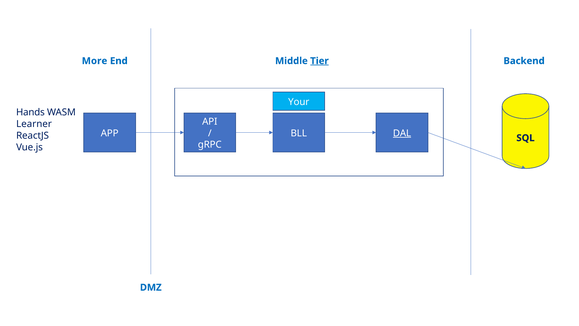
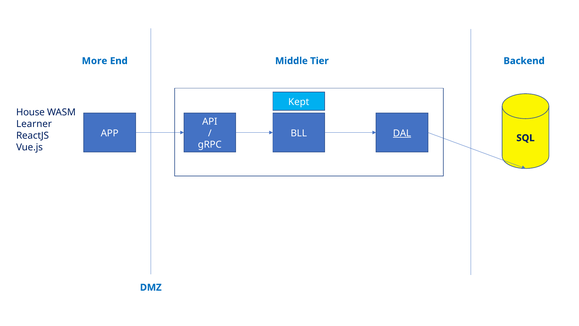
Tier underline: present -> none
Your: Your -> Kept
Hands: Hands -> House
